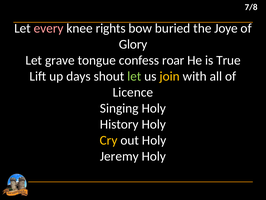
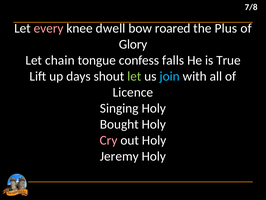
rights: rights -> dwell
buried: buried -> roared
Joye: Joye -> Plus
grave: grave -> chain
roar: roar -> falls
join colour: yellow -> light blue
History: History -> Bought
Cry colour: yellow -> pink
